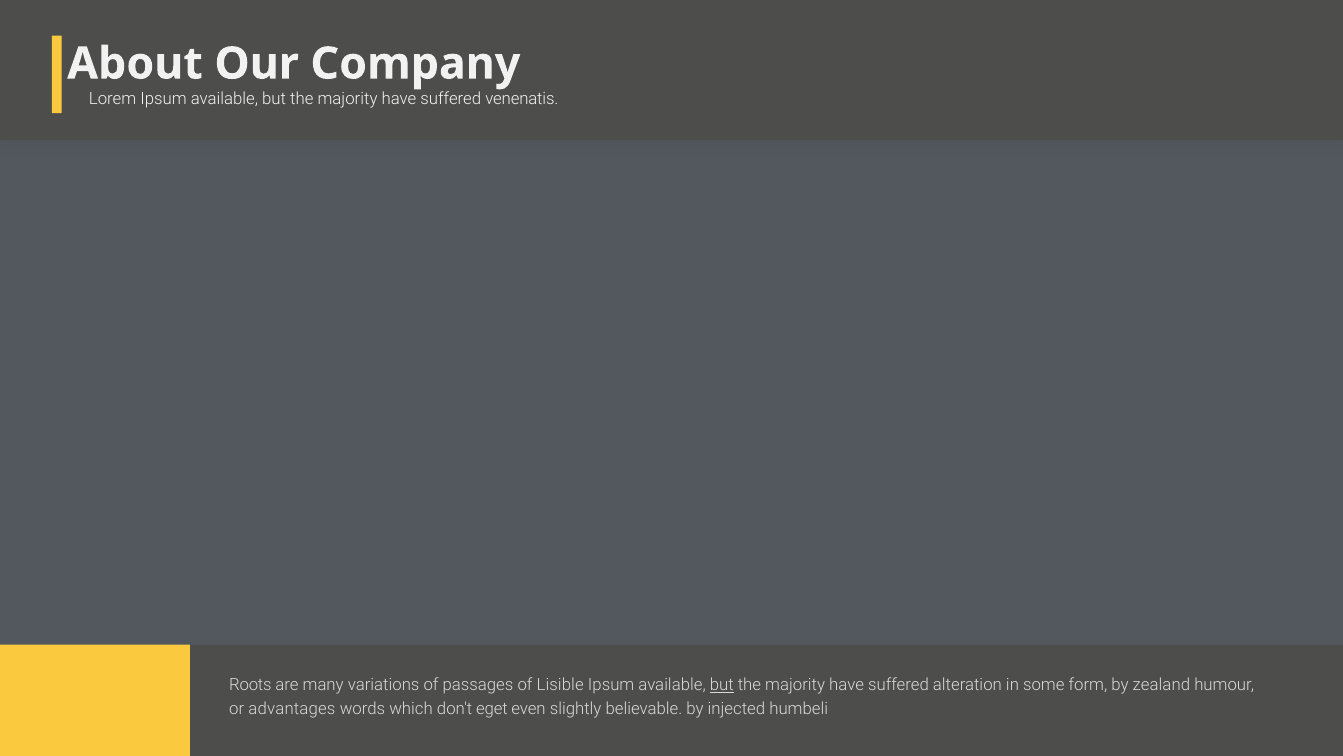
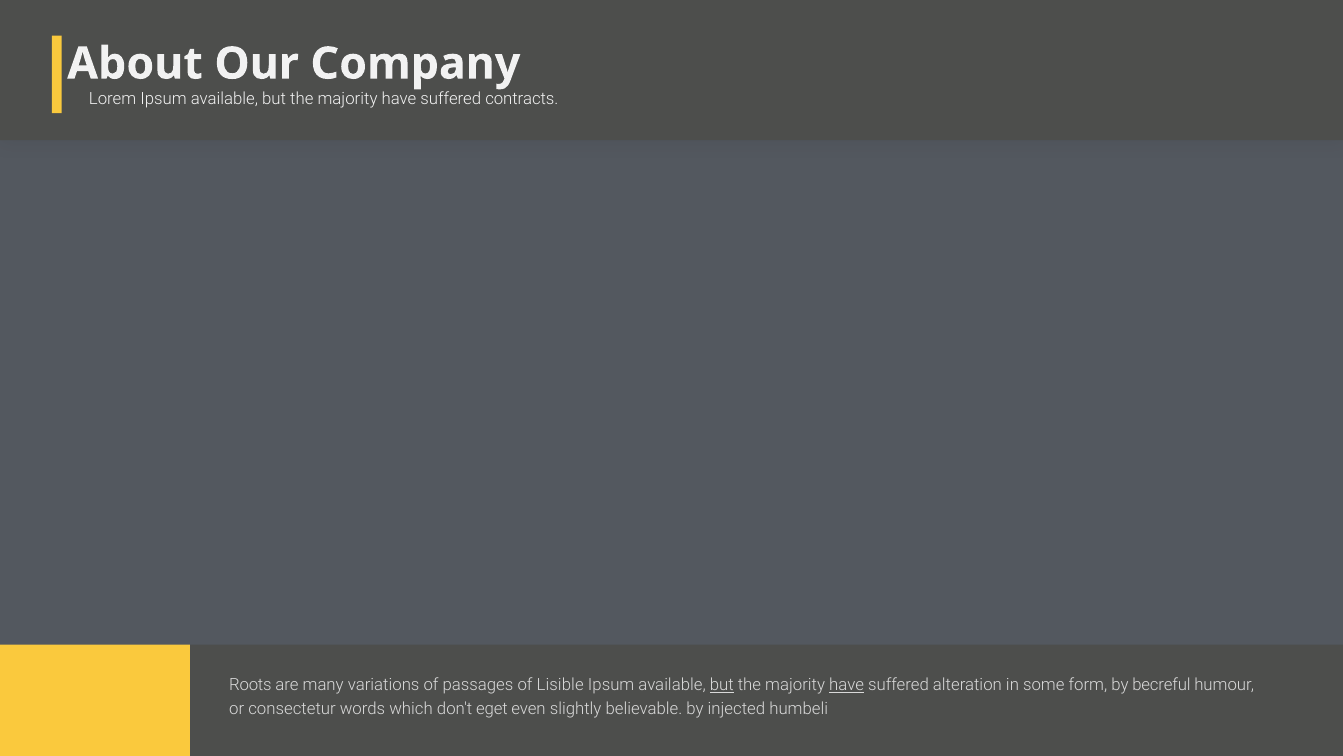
venenatis: venenatis -> contracts
have at (847, 685) underline: none -> present
zealand: zealand -> becreful
advantages: advantages -> consectetur
